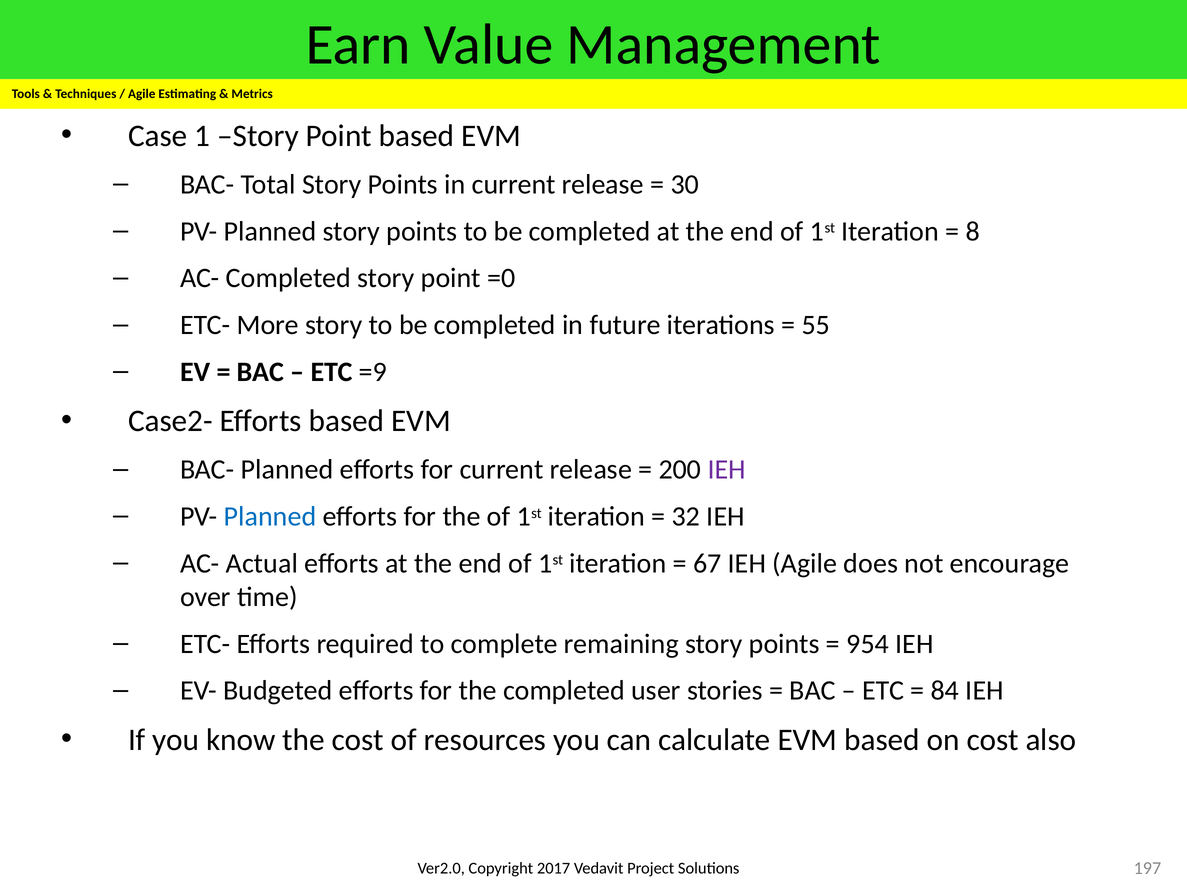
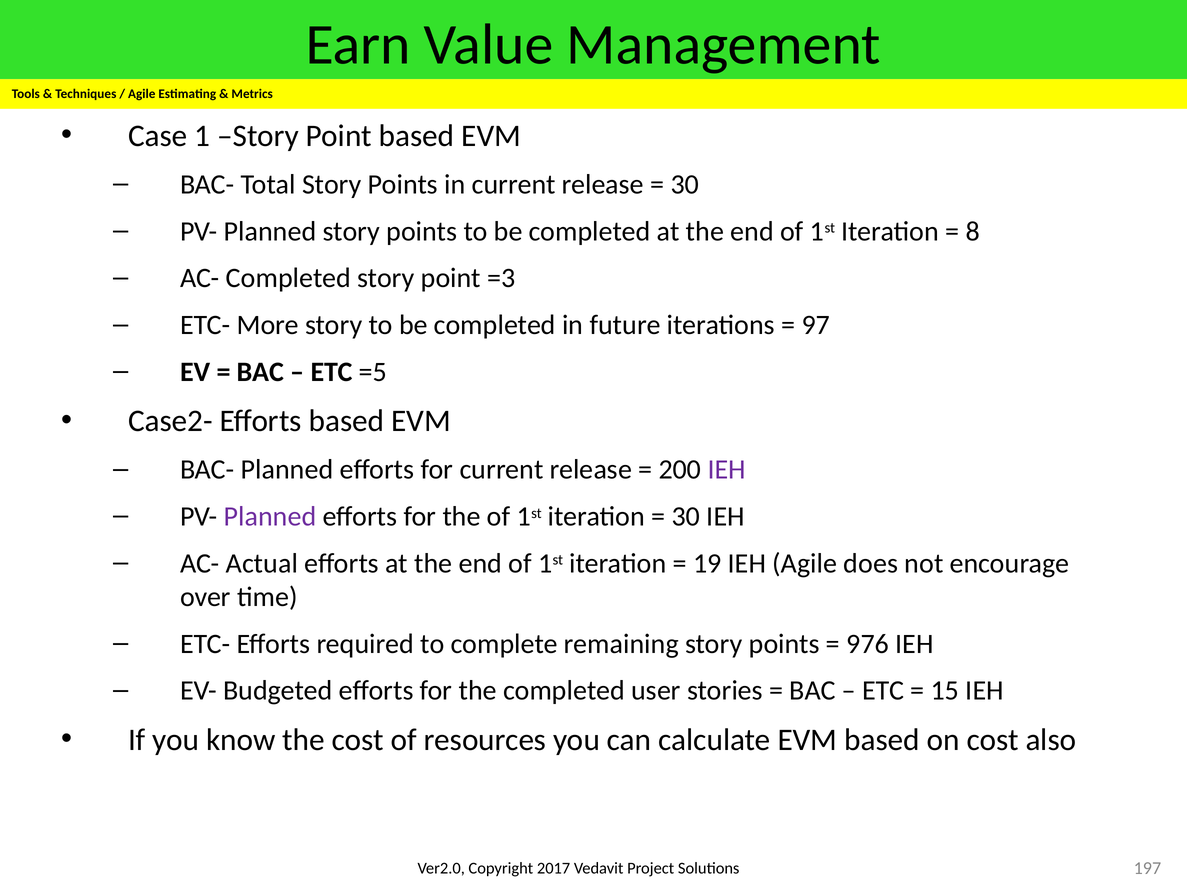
=0: =0 -> =3
55: 55 -> 97
=9: =9 -> =5
Planned at (270, 516) colour: blue -> purple
32 at (686, 516): 32 -> 30
67: 67 -> 19
954: 954 -> 976
84: 84 -> 15
